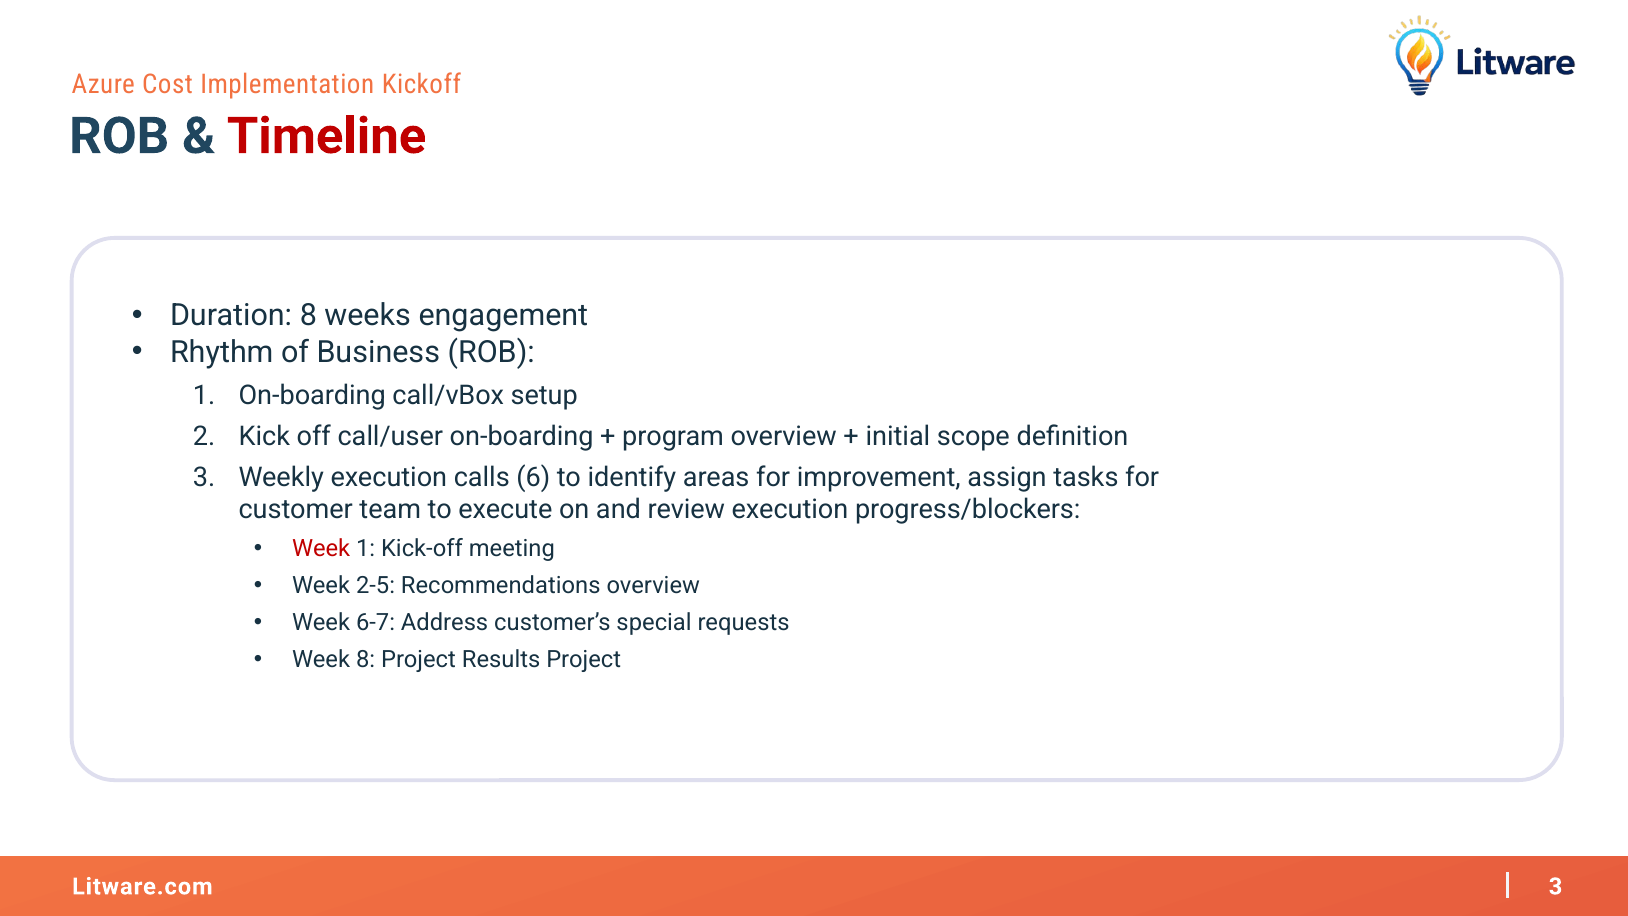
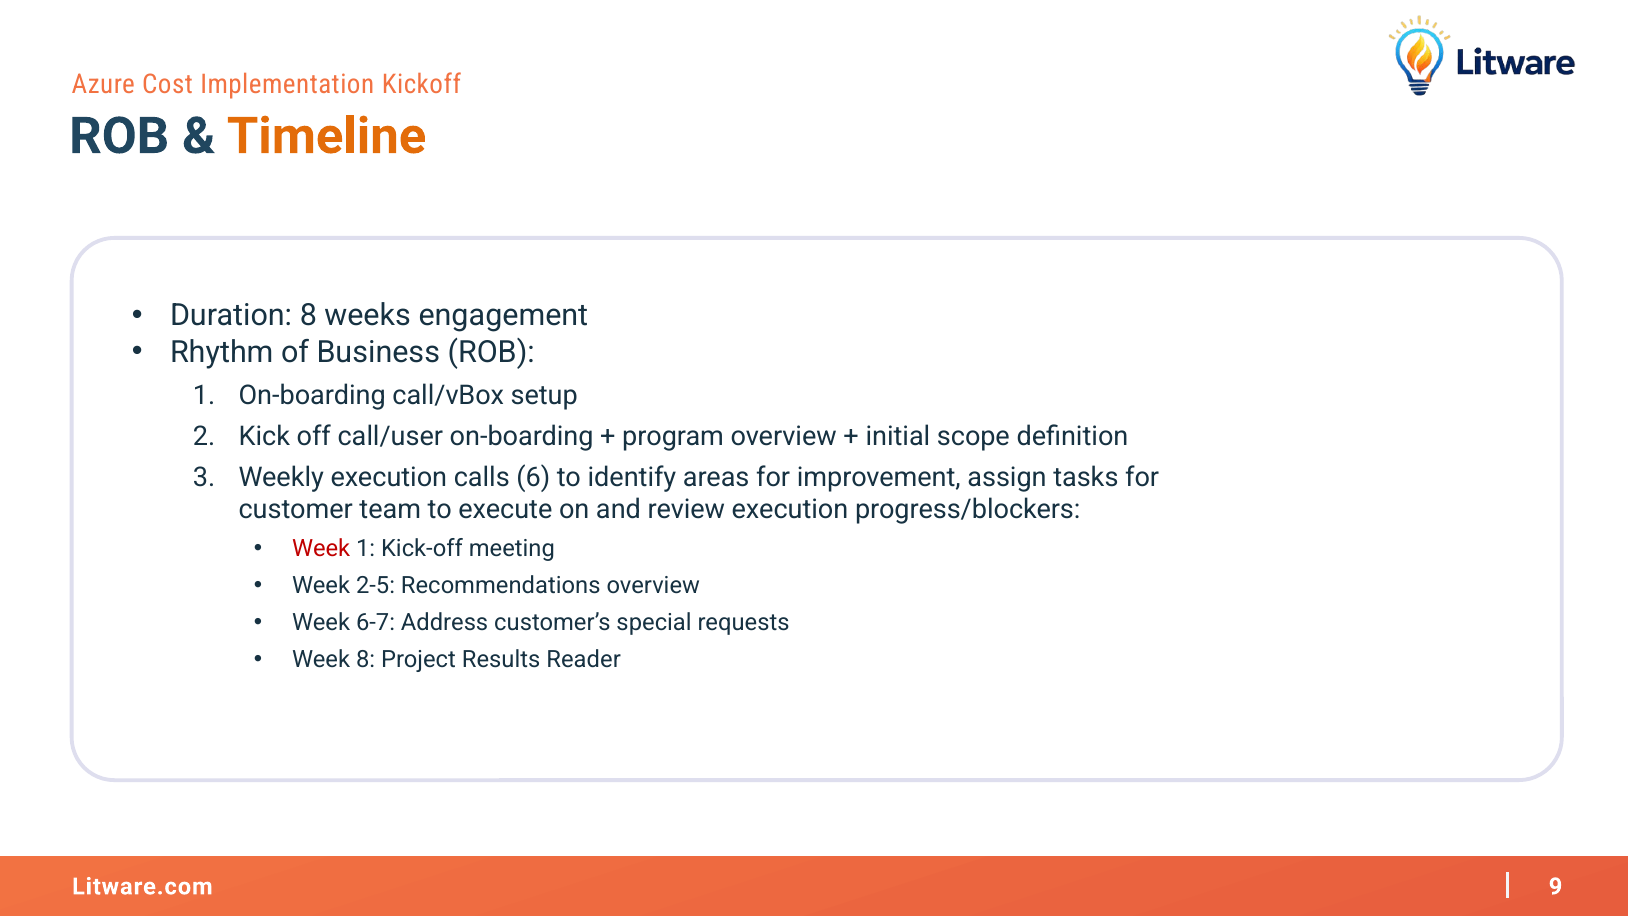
Timeline colour: red -> orange
Results Project: Project -> Reader
3 at (1555, 886): 3 -> 9
